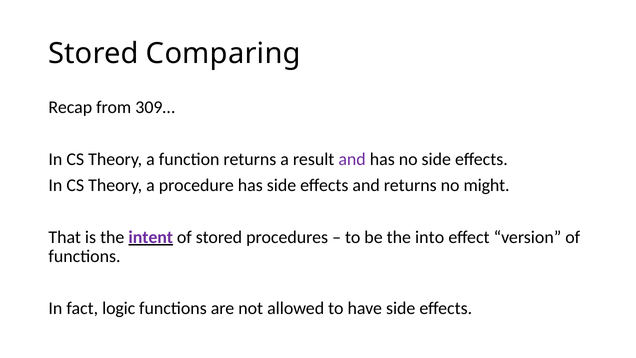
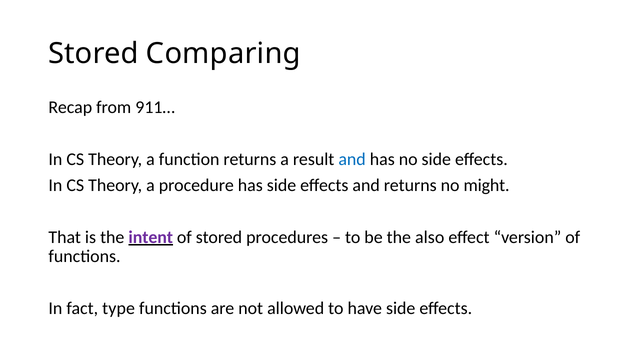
309…: 309… -> 911…
and at (352, 159) colour: purple -> blue
into: into -> also
logic: logic -> type
